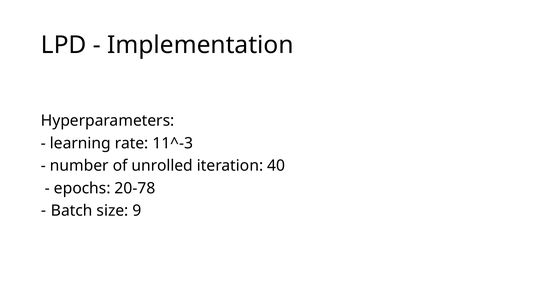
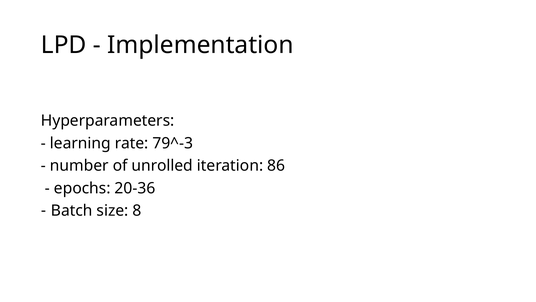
11^-3: 11^-3 -> 79^-3
40: 40 -> 86
20-78: 20-78 -> 20-36
9: 9 -> 8
